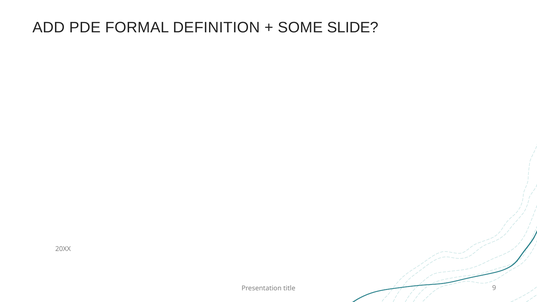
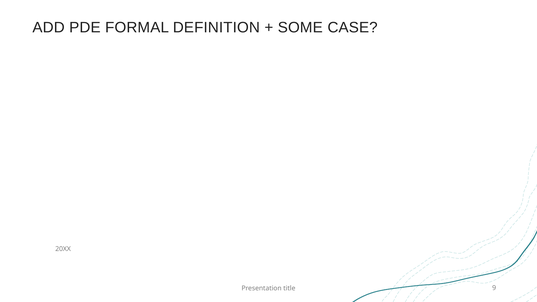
SLIDE: SLIDE -> CASE
